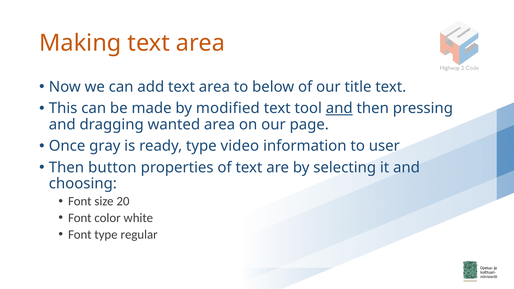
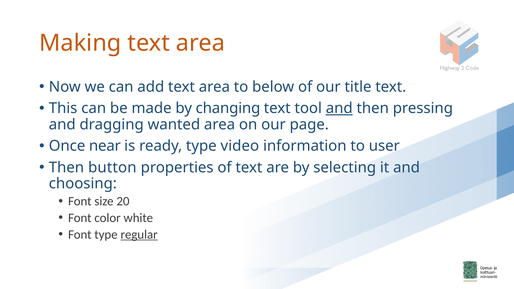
modified: modified -> changing
gray: gray -> near
regular underline: none -> present
